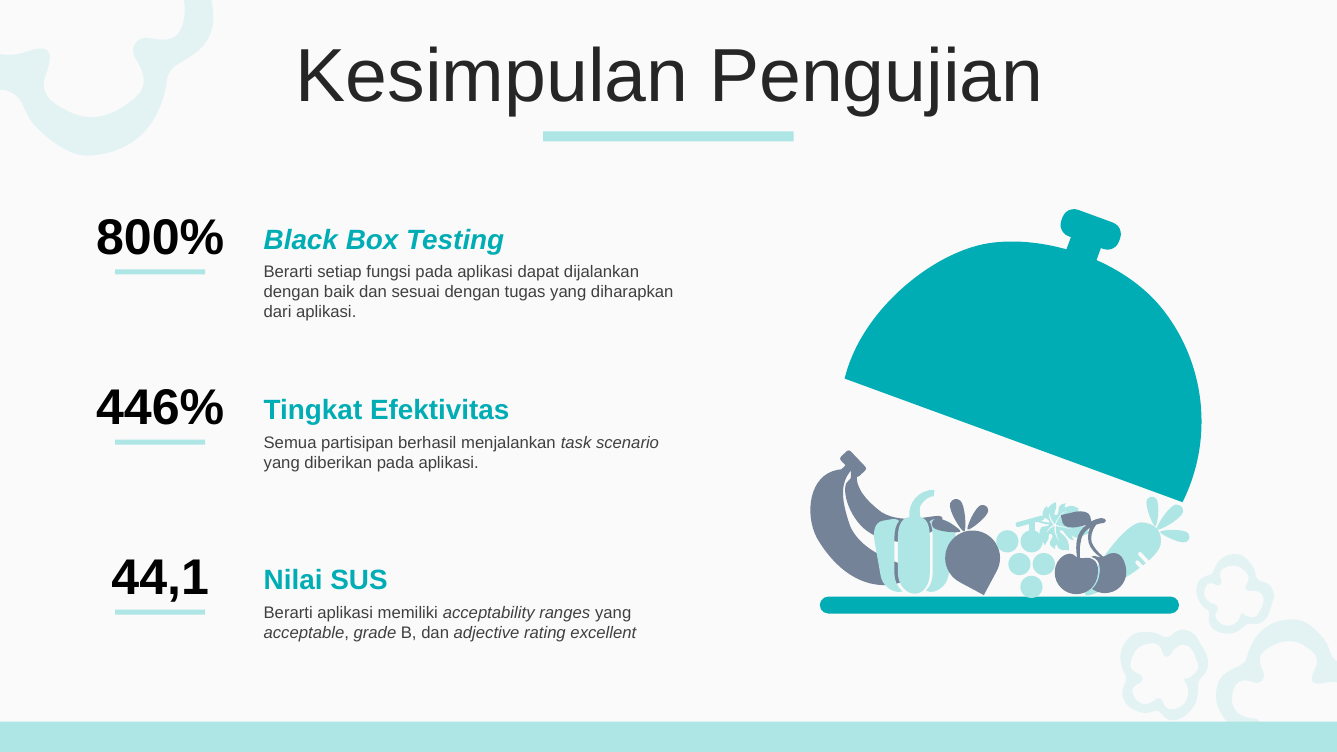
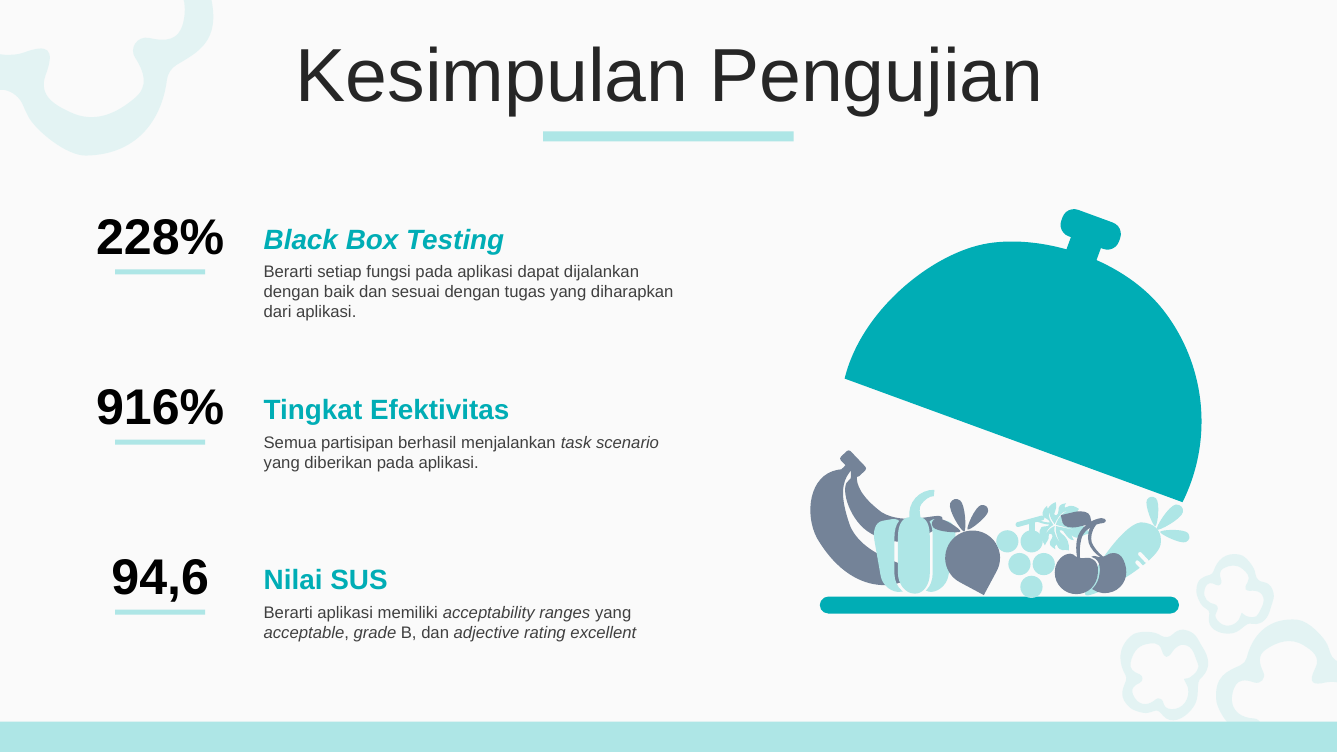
800%: 800% -> 228%
446%: 446% -> 916%
44,1: 44,1 -> 94,6
